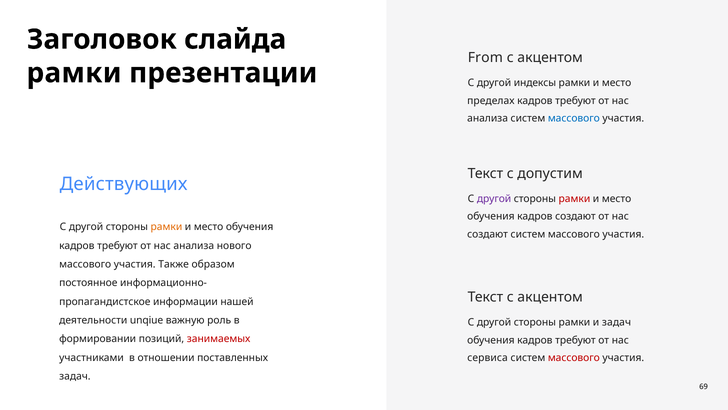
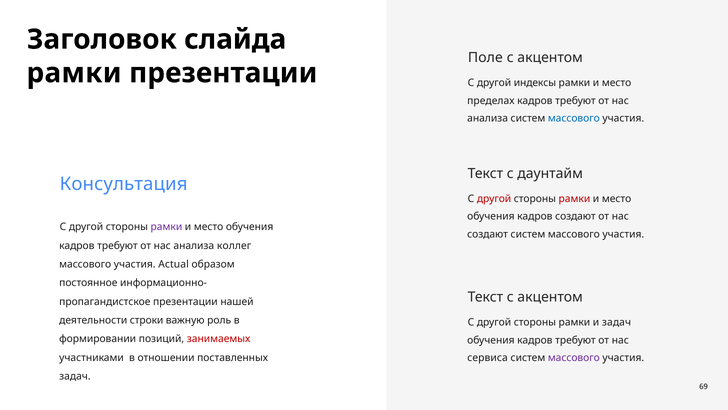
From: From -> Поле
допустим: допустим -> даунтайм
Действующих: Действующих -> Консультация
другой at (494, 199) colour: purple -> red
рамки at (166, 227) colour: orange -> purple
нового: нового -> коллег
Также: Также -> Actual
информации at (185, 302): информации -> презентации
unqiue: unqiue -> строки
массового at (574, 358) colour: red -> purple
